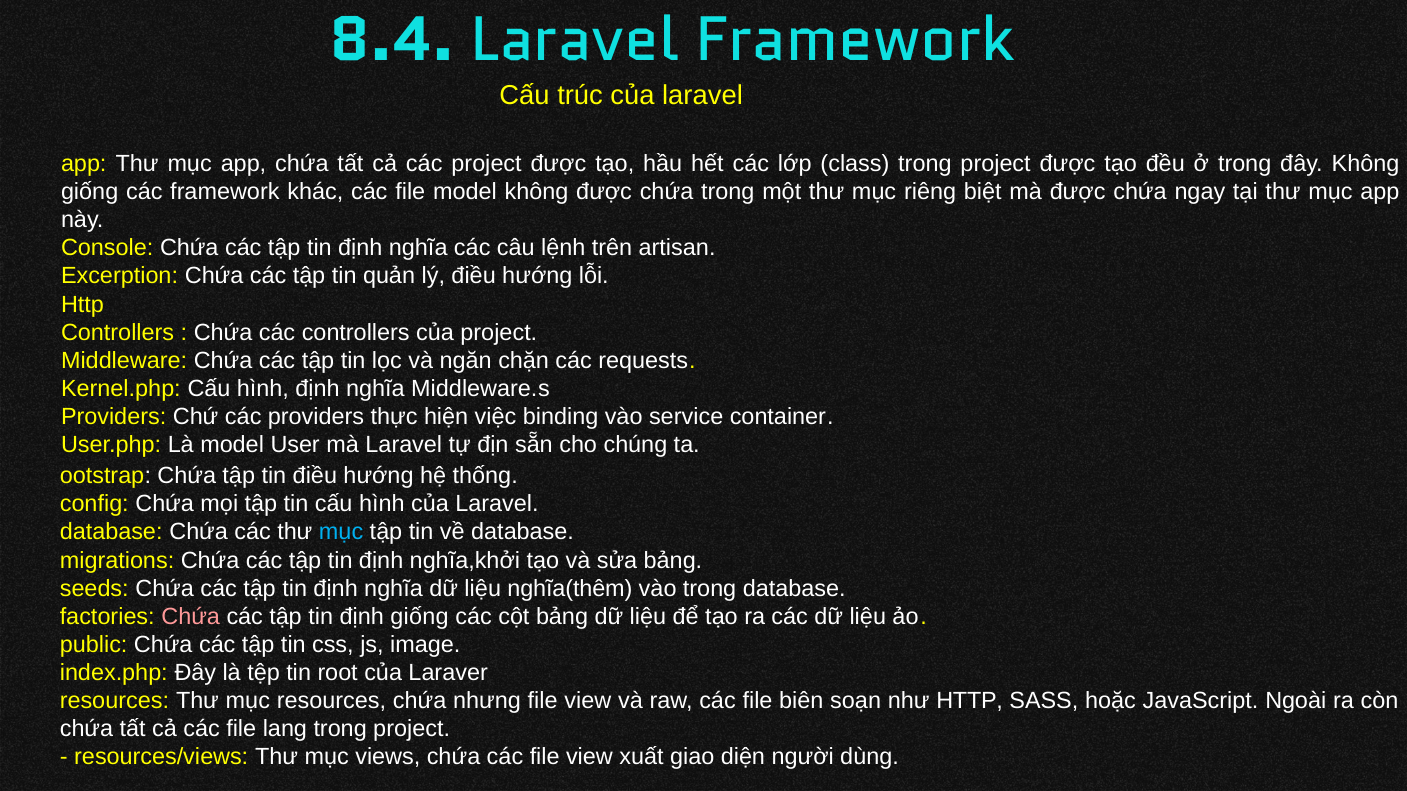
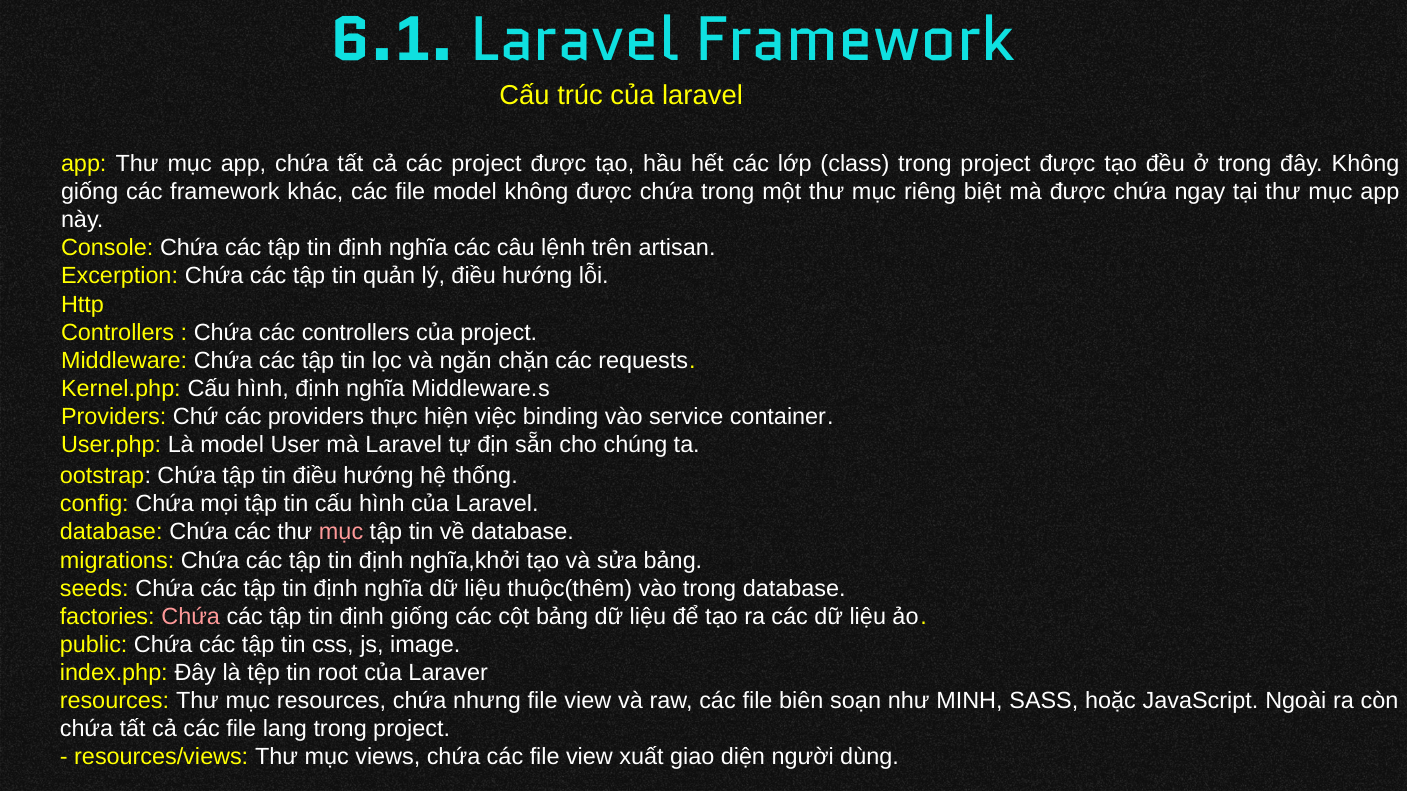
8.4: 8.4 -> 6.1
mục at (341, 532) colour: light blue -> pink
nghĩa(thêm: nghĩa(thêm -> thuộc(thêm
như HTTP: HTTP -> MINH
